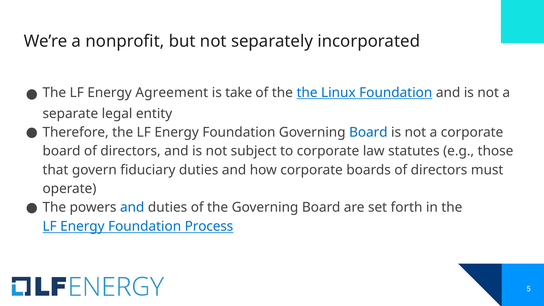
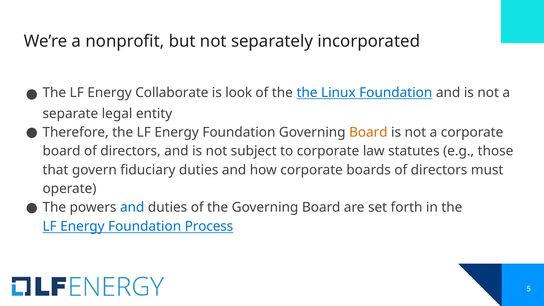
Agreement: Agreement -> Collaborate
take: take -> look
Board at (368, 132) colour: blue -> orange
